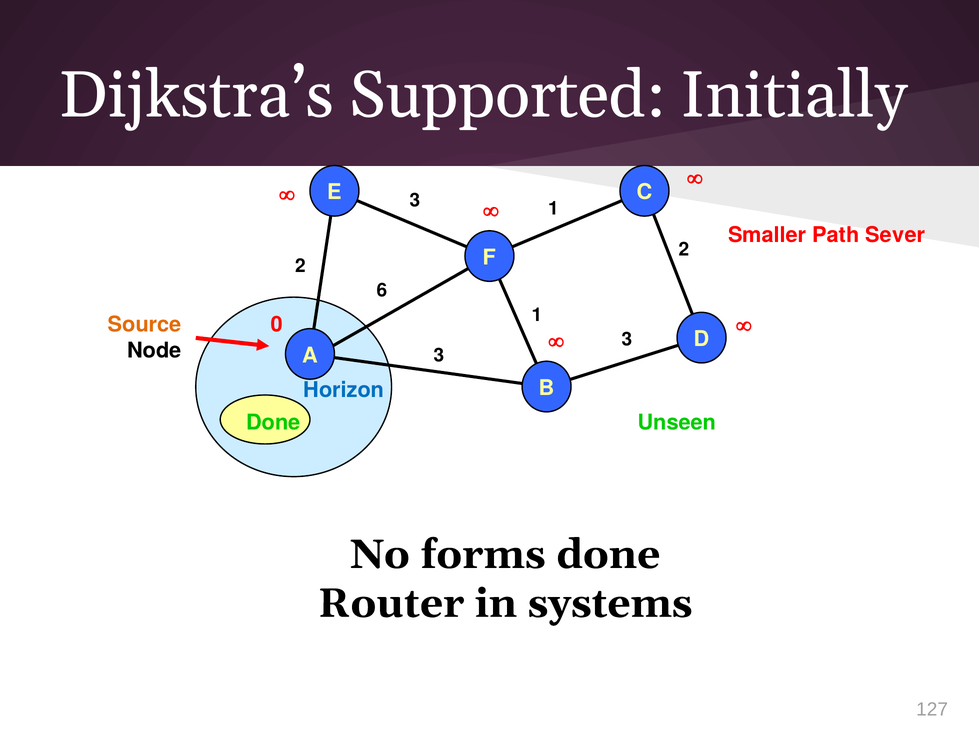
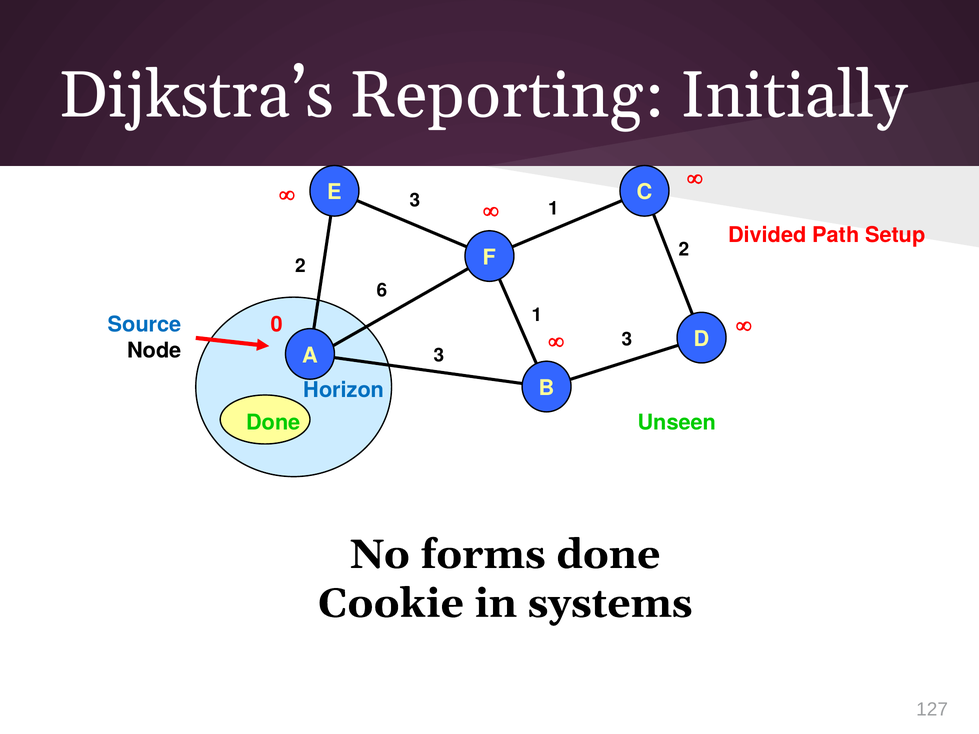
Supported: Supported -> Reporting
Smaller: Smaller -> Divided
Sever: Sever -> Setup
Source colour: orange -> blue
Router: Router -> Cookie
